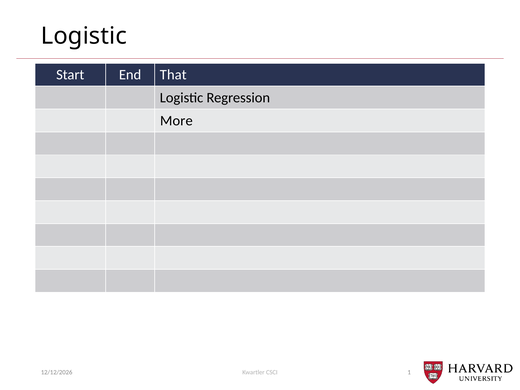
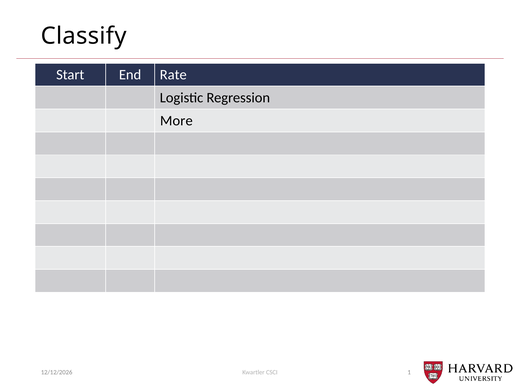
Logistic at (84, 36): Logistic -> Classify
That: That -> Rate
